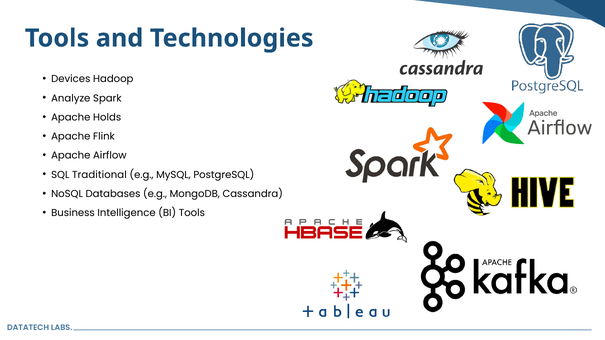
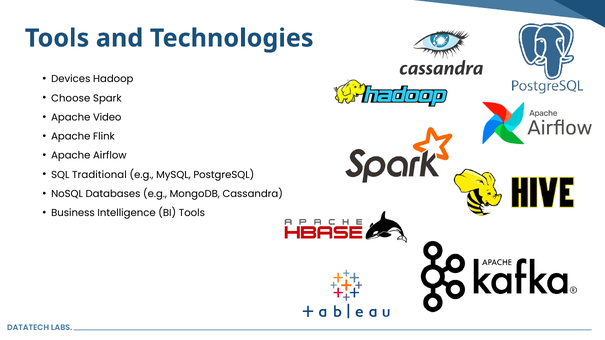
Analyze: Analyze -> Choose
Holds: Holds -> Video
